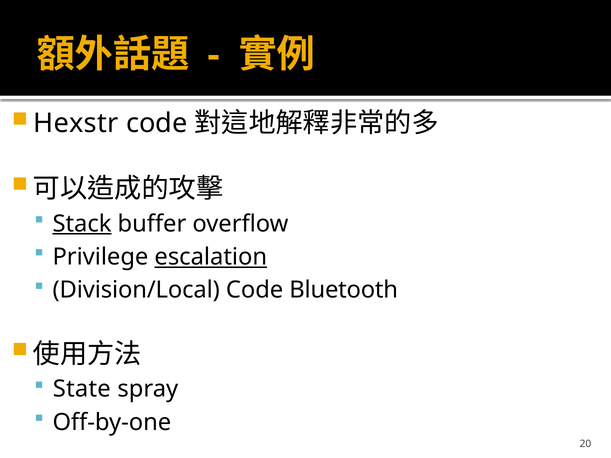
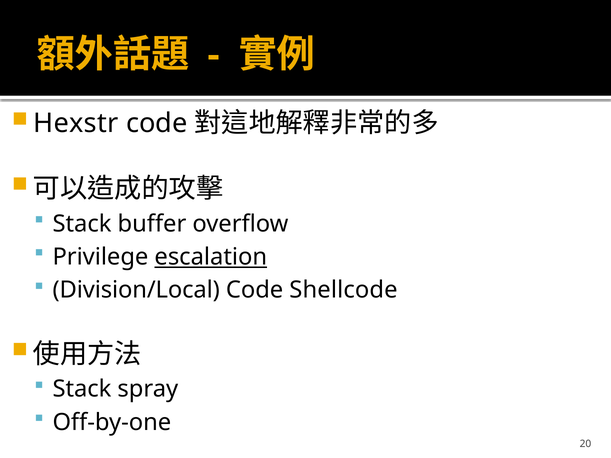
Stack at (82, 224) underline: present -> none
Bluetooth: Bluetooth -> Shellcode
State at (82, 389): State -> Stack
